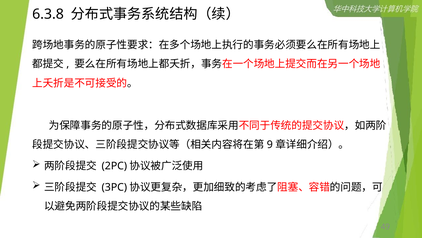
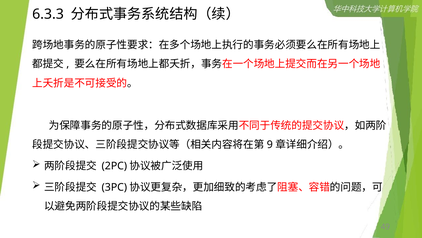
6.3.8: 6.3.8 -> 6.3.3
